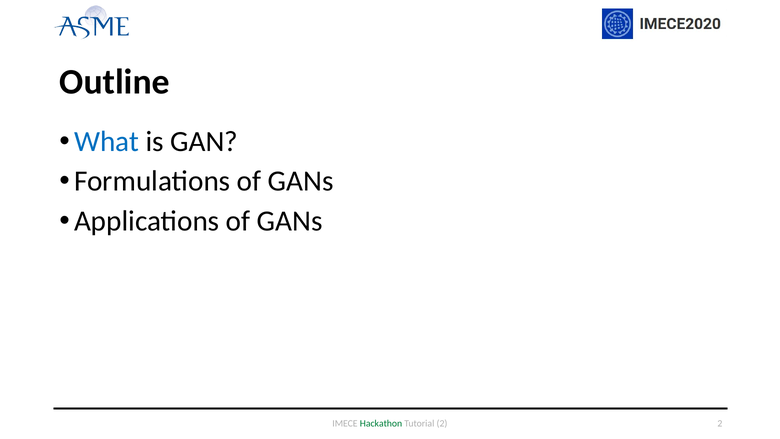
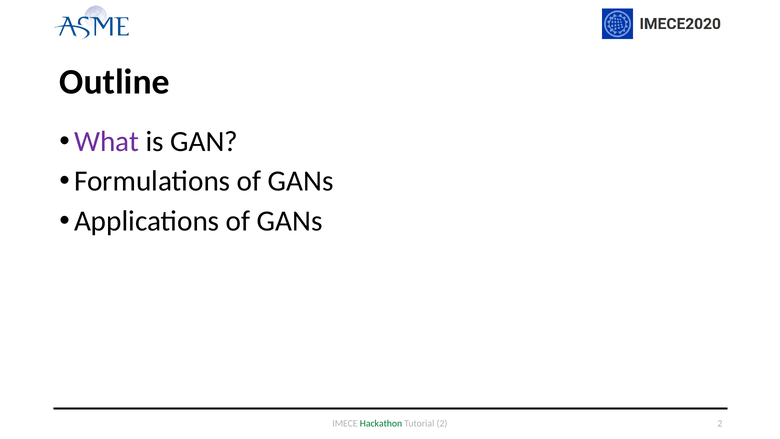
What colour: blue -> purple
